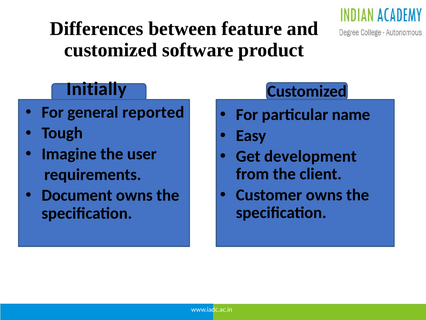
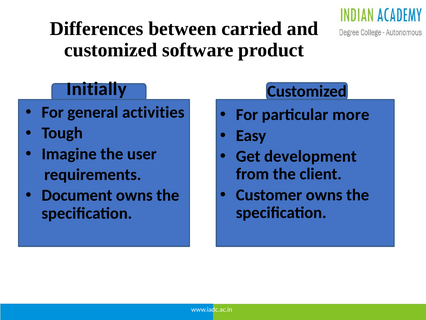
feature: feature -> carried
reported: reported -> activities
name: name -> more
